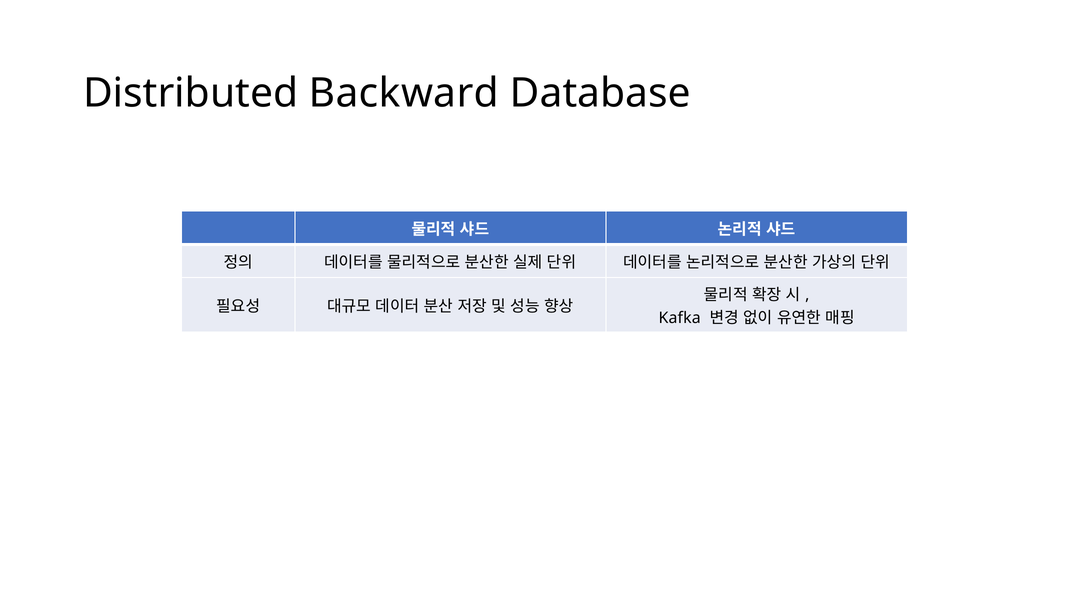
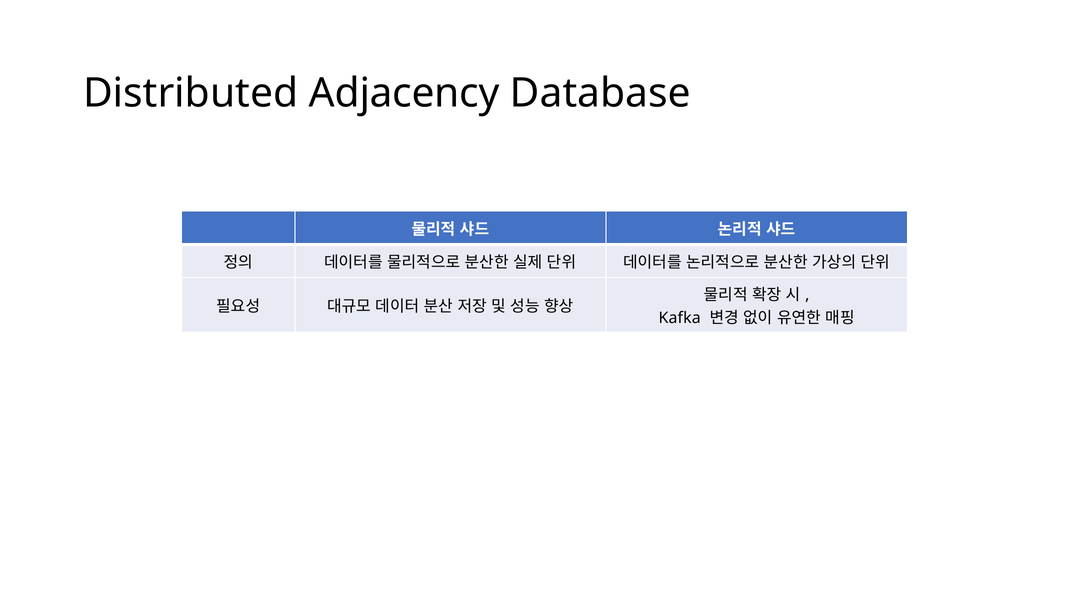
Backward: Backward -> Adjacency
